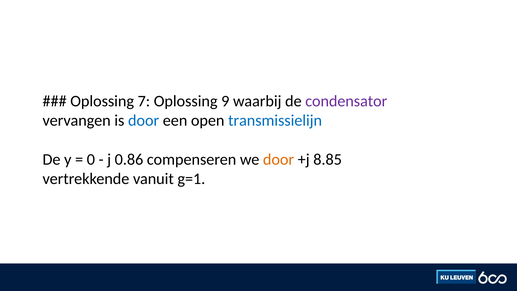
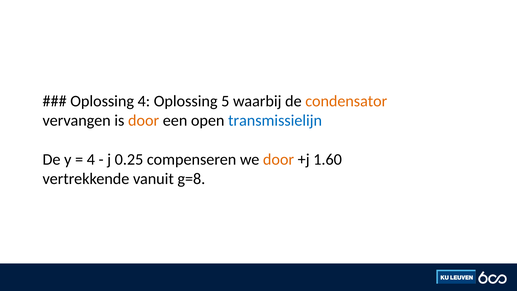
Oplossing 7: 7 -> 4
9: 9 -> 5
condensator colour: purple -> orange
door at (144, 121) colour: blue -> orange
0 at (91, 159): 0 -> 4
0.86: 0.86 -> 0.25
8.85: 8.85 -> 1.60
g=1: g=1 -> g=8
